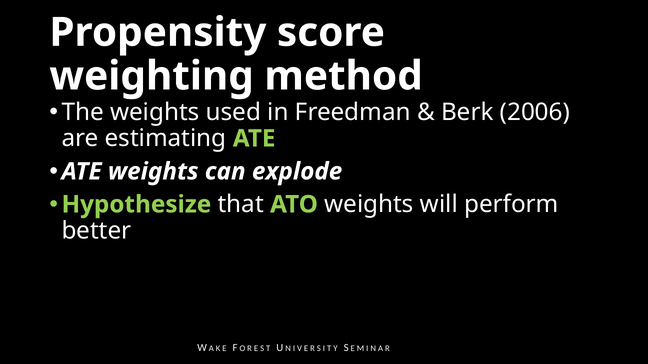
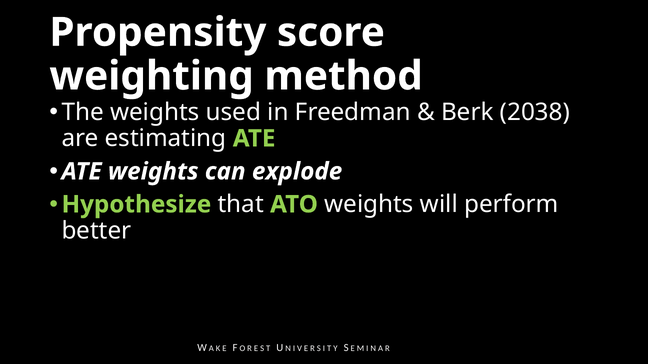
2006: 2006 -> 2038
